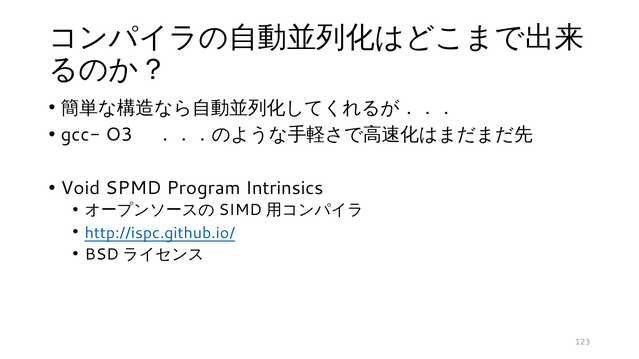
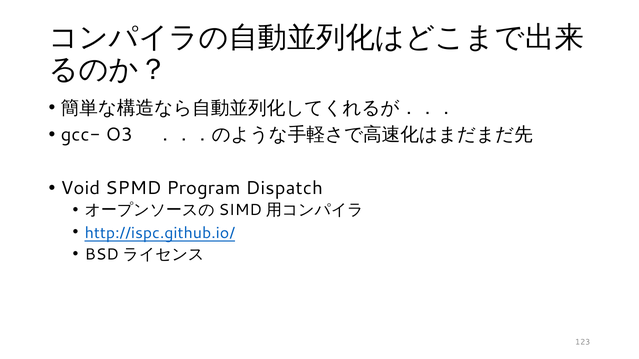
Intrinsics: Intrinsics -> Dispatch
